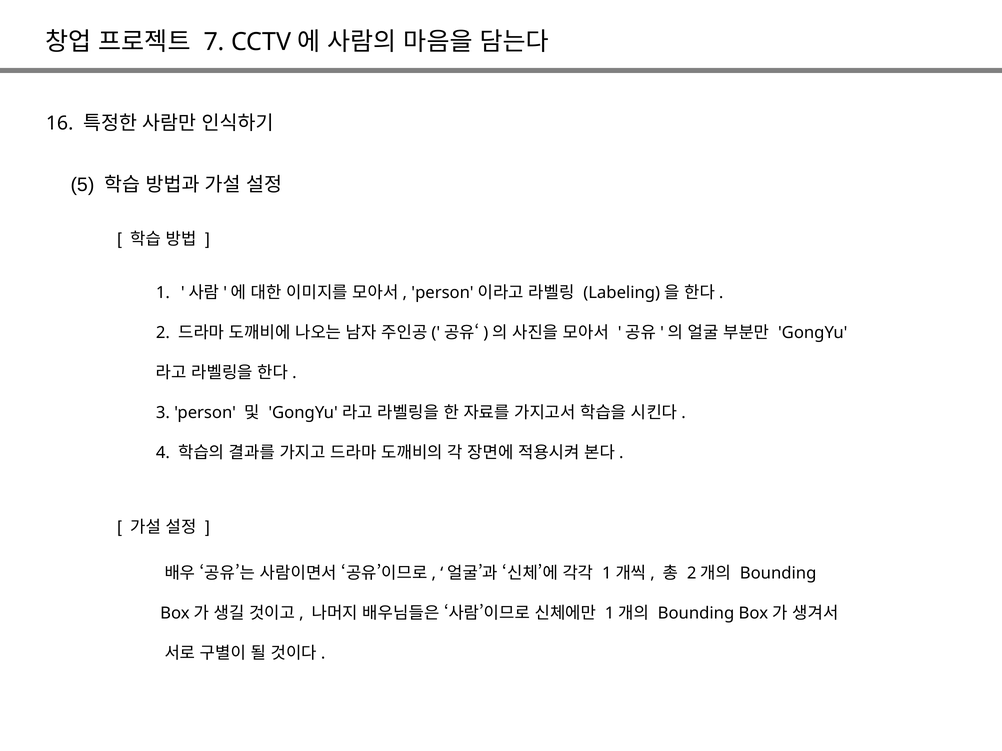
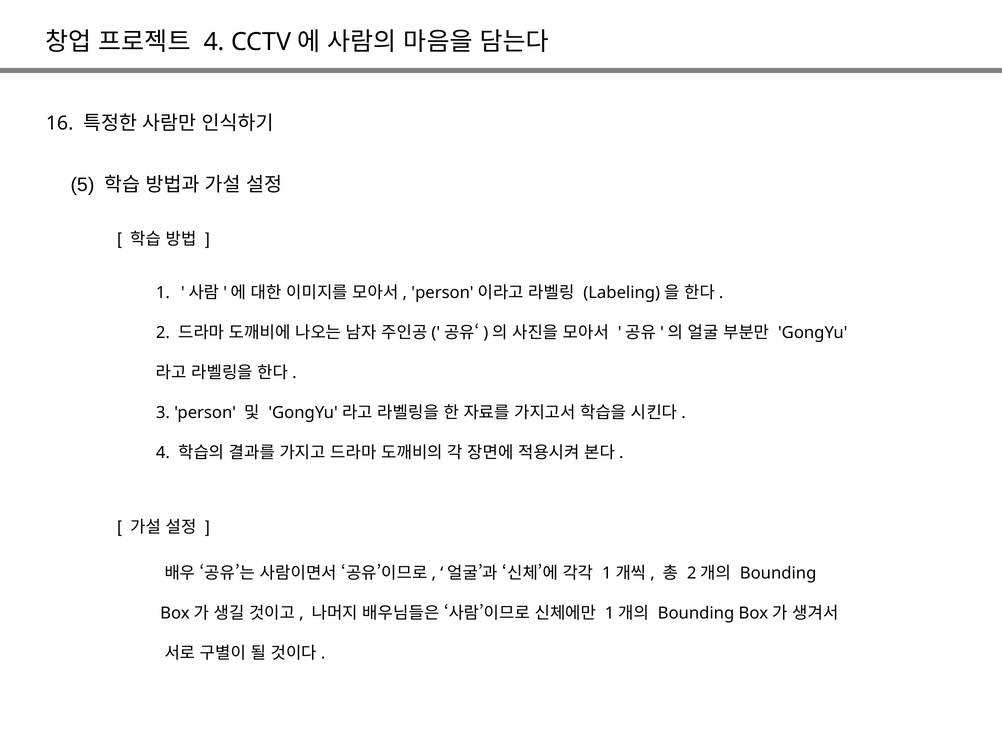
7 at (214, 42): 7 -> 4
